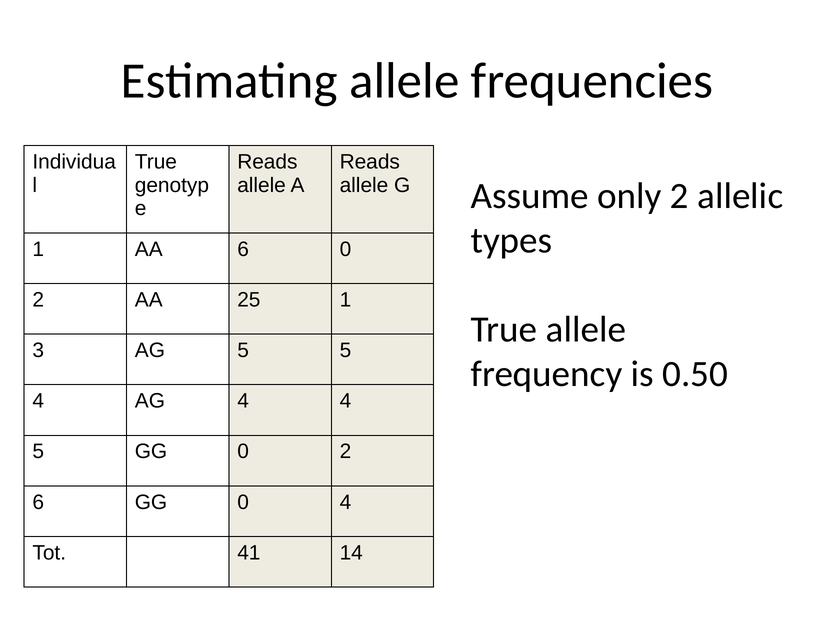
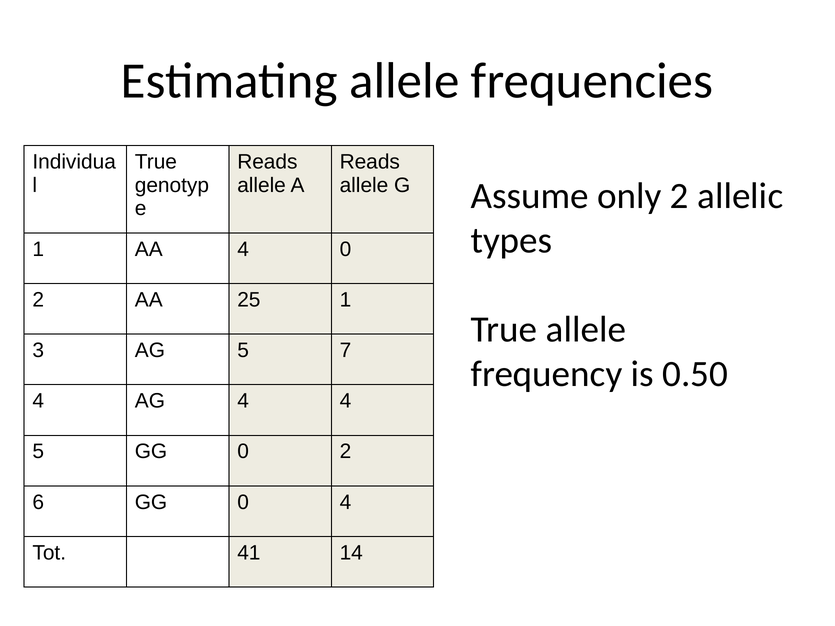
AA 6: 6 -> 4
5 5: 5 -> 7
